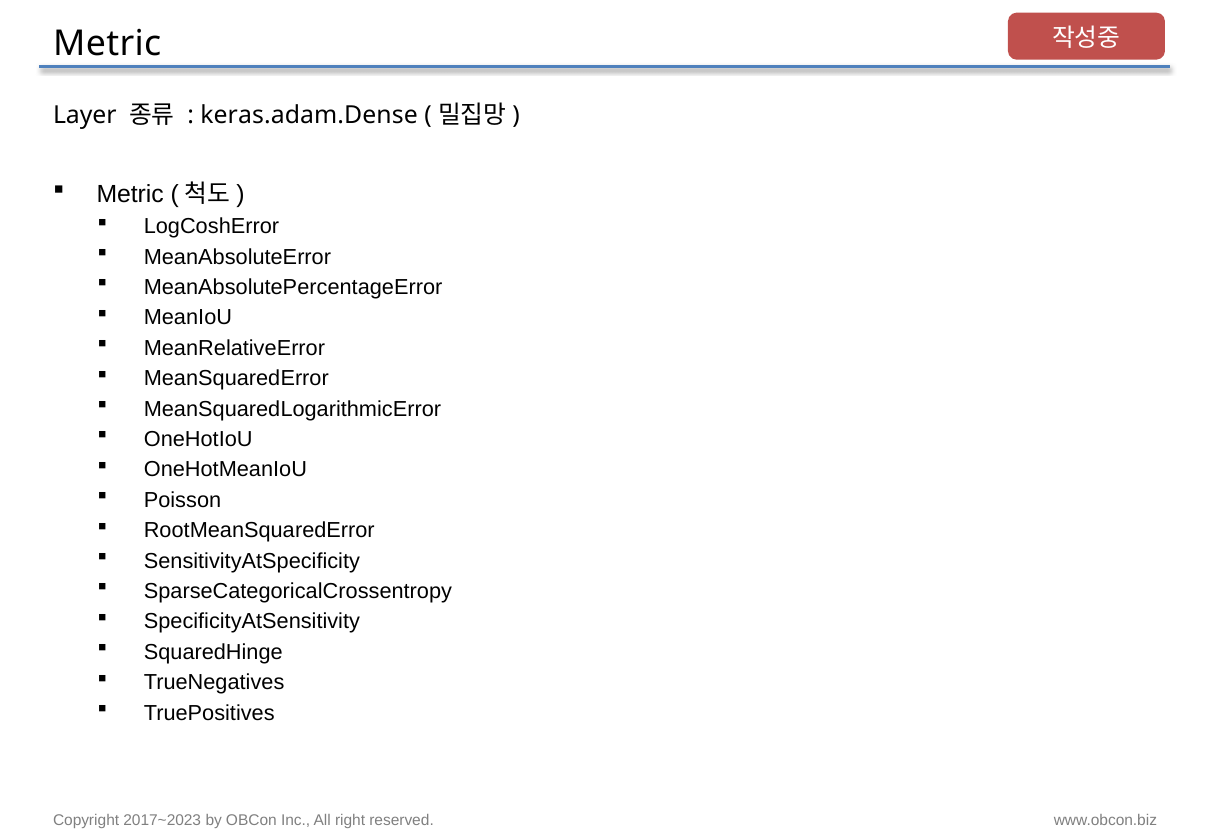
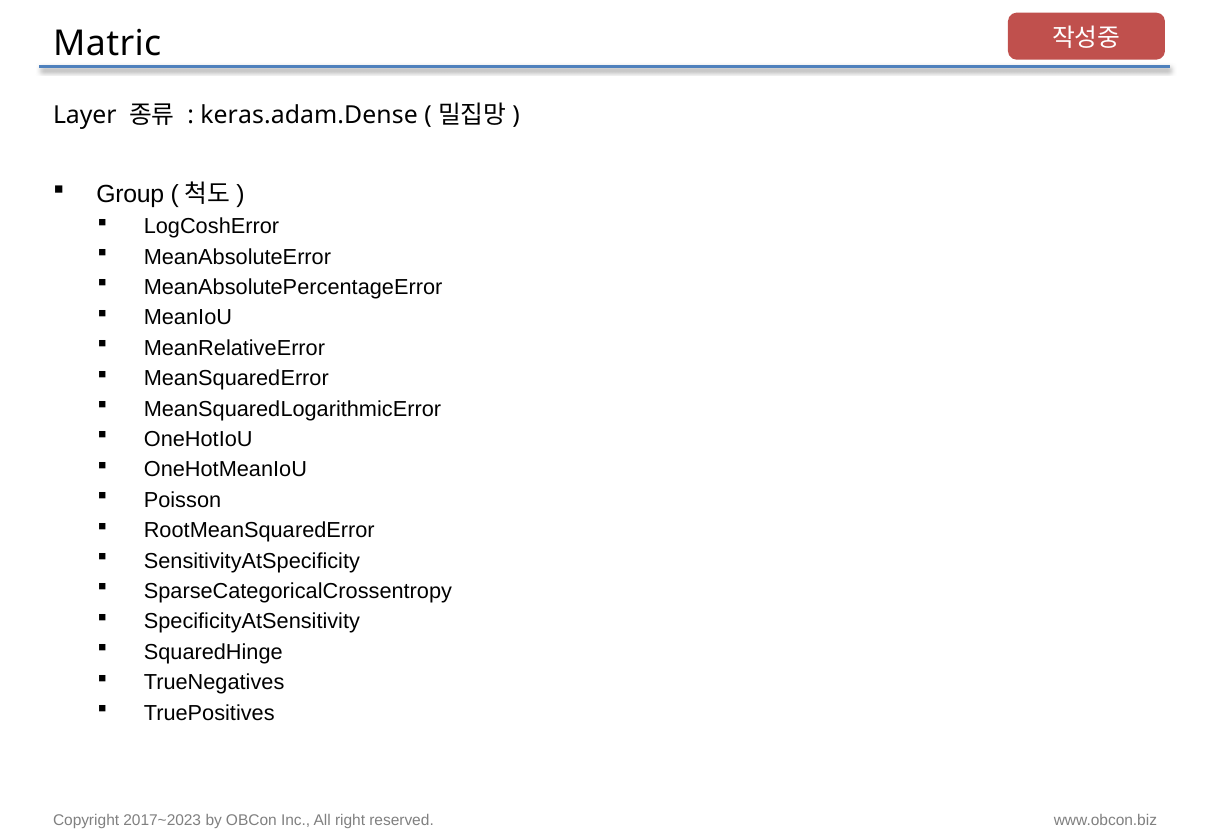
Metric at (107, 44): Metric -> Matric
Metric at (130, 195): Metric -> Group
